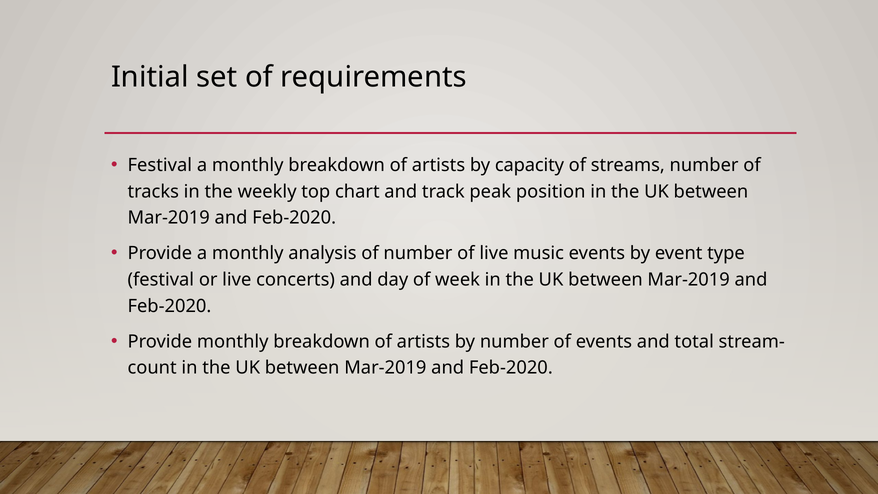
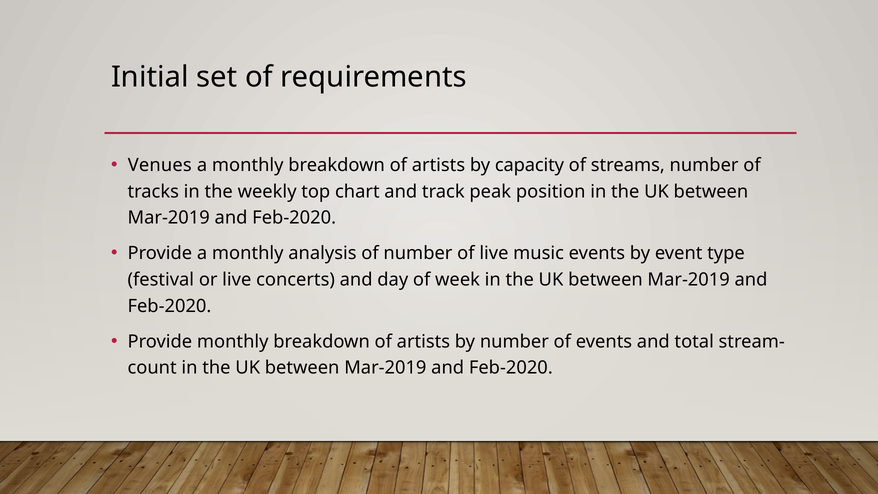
Festival at (160, 165): Festival -> Venues
